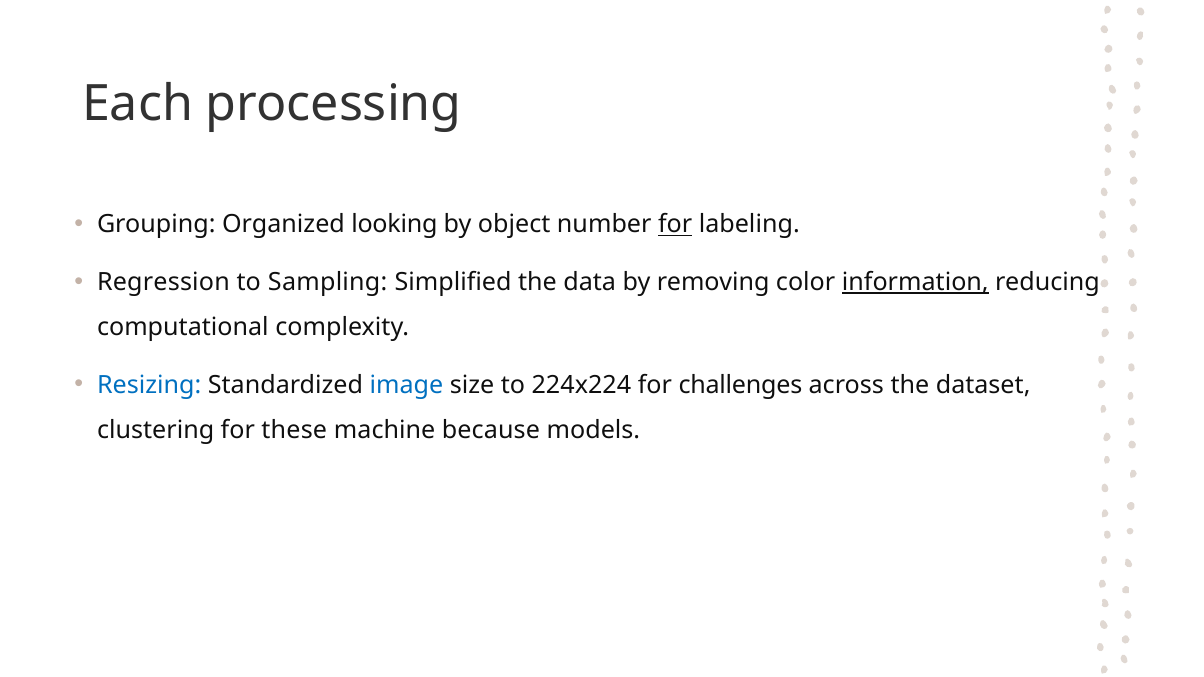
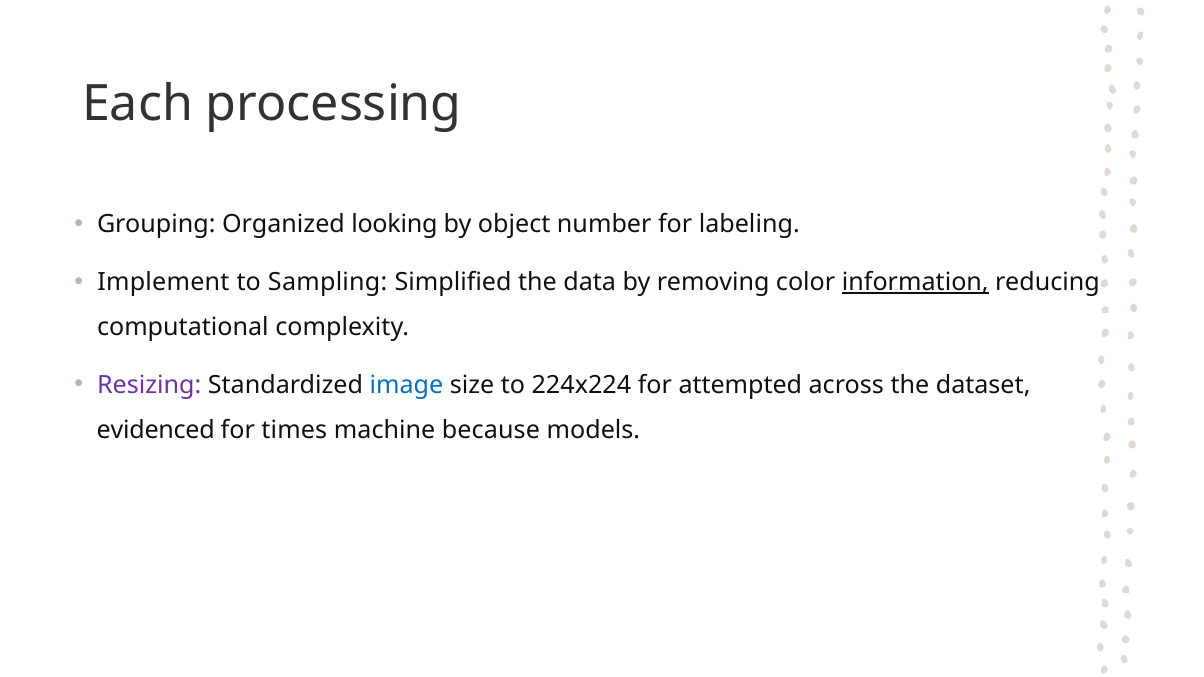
for at (675, 225) underline: present -> none
Regression: Regression -> Implement
Resizing colour: blue -> purple
challenges: challenges -> attempted
clustering: clustering -> evidenced
these: these -> times
